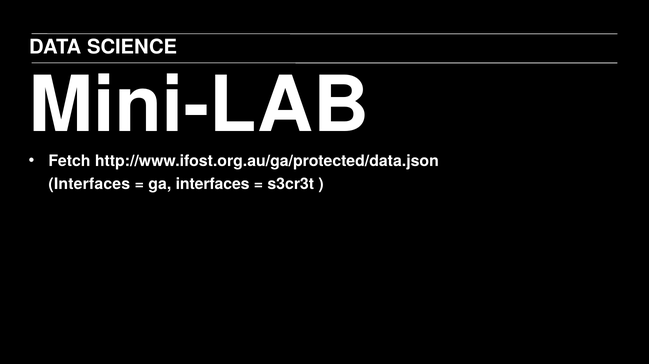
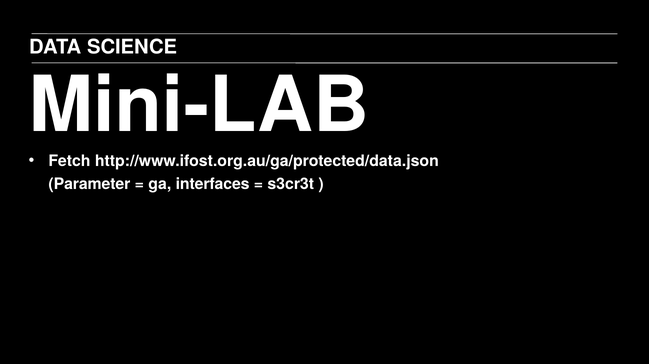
Interfaces at (89, 184): Interfaces -> Parameter
